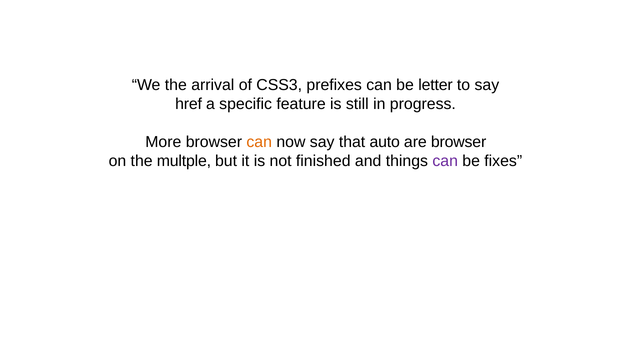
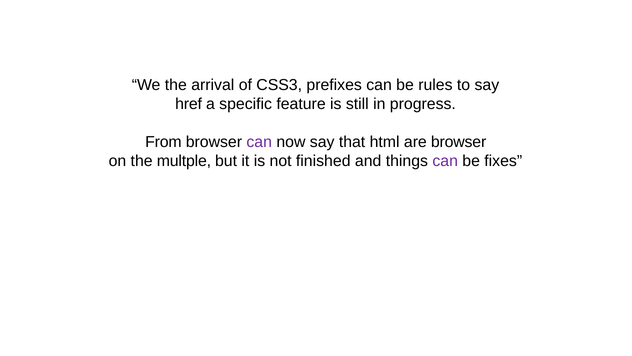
letter: letter -> rules
More: More -> From
can at (259, 142) colour: orange -> purple
auto: auto -> html
